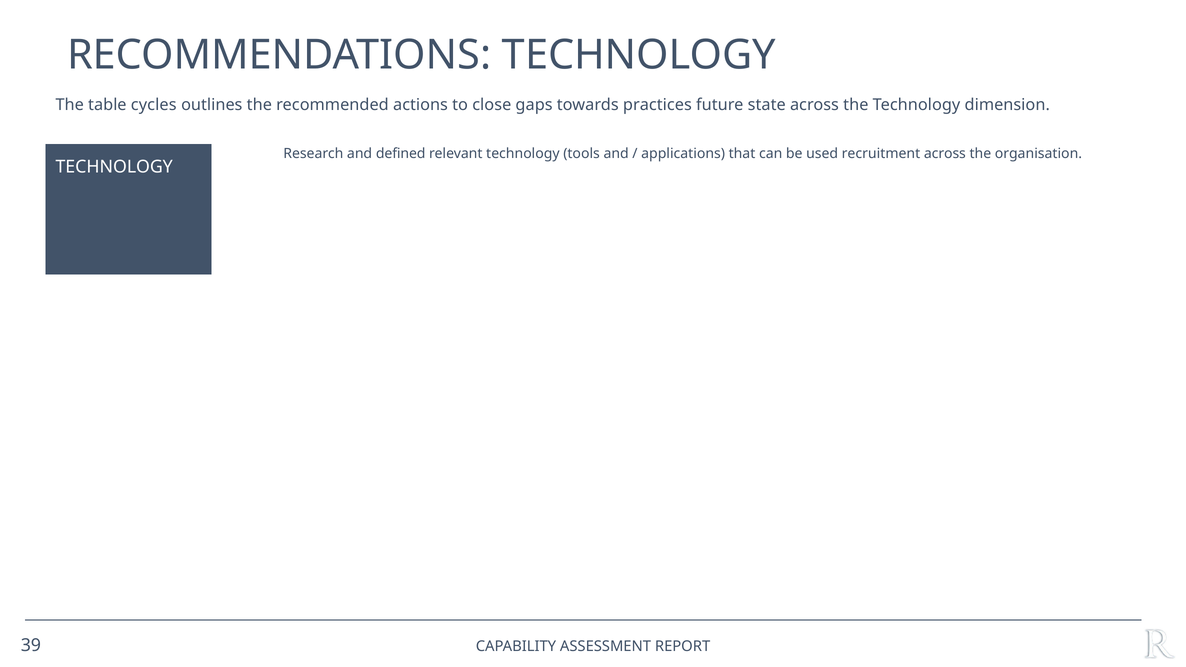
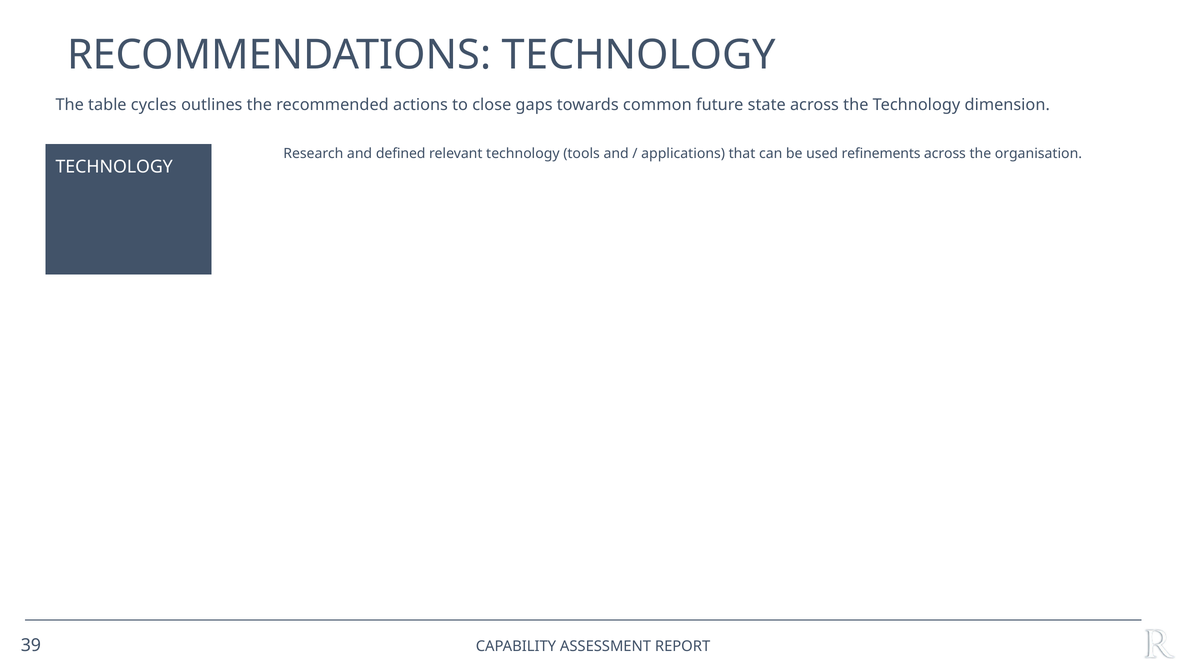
practices: practices -> common
recruitment: recruitment -> refinements
